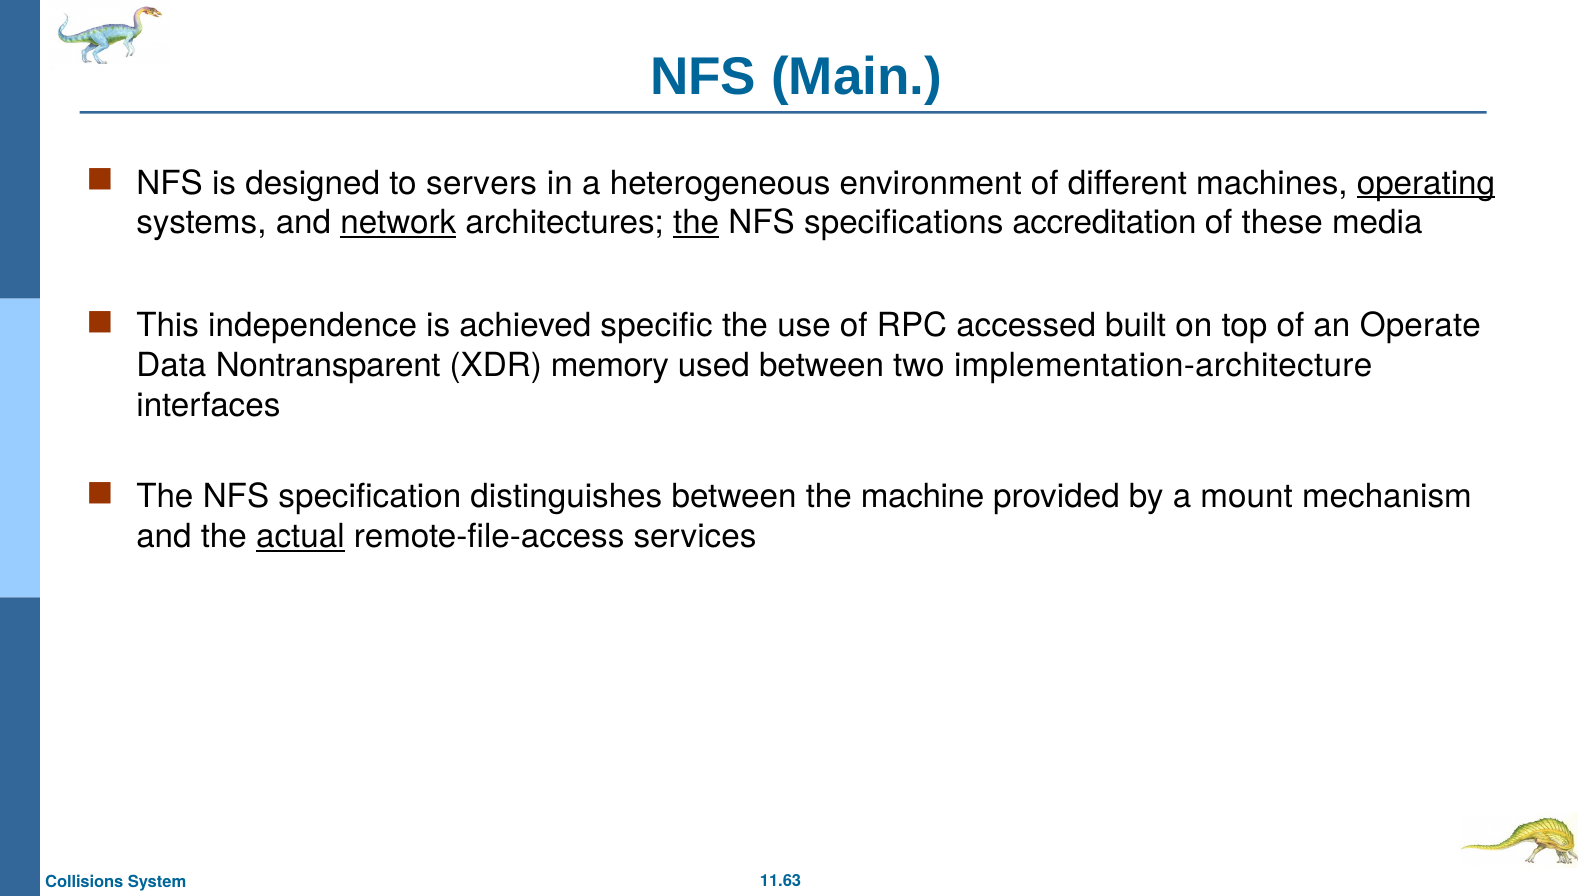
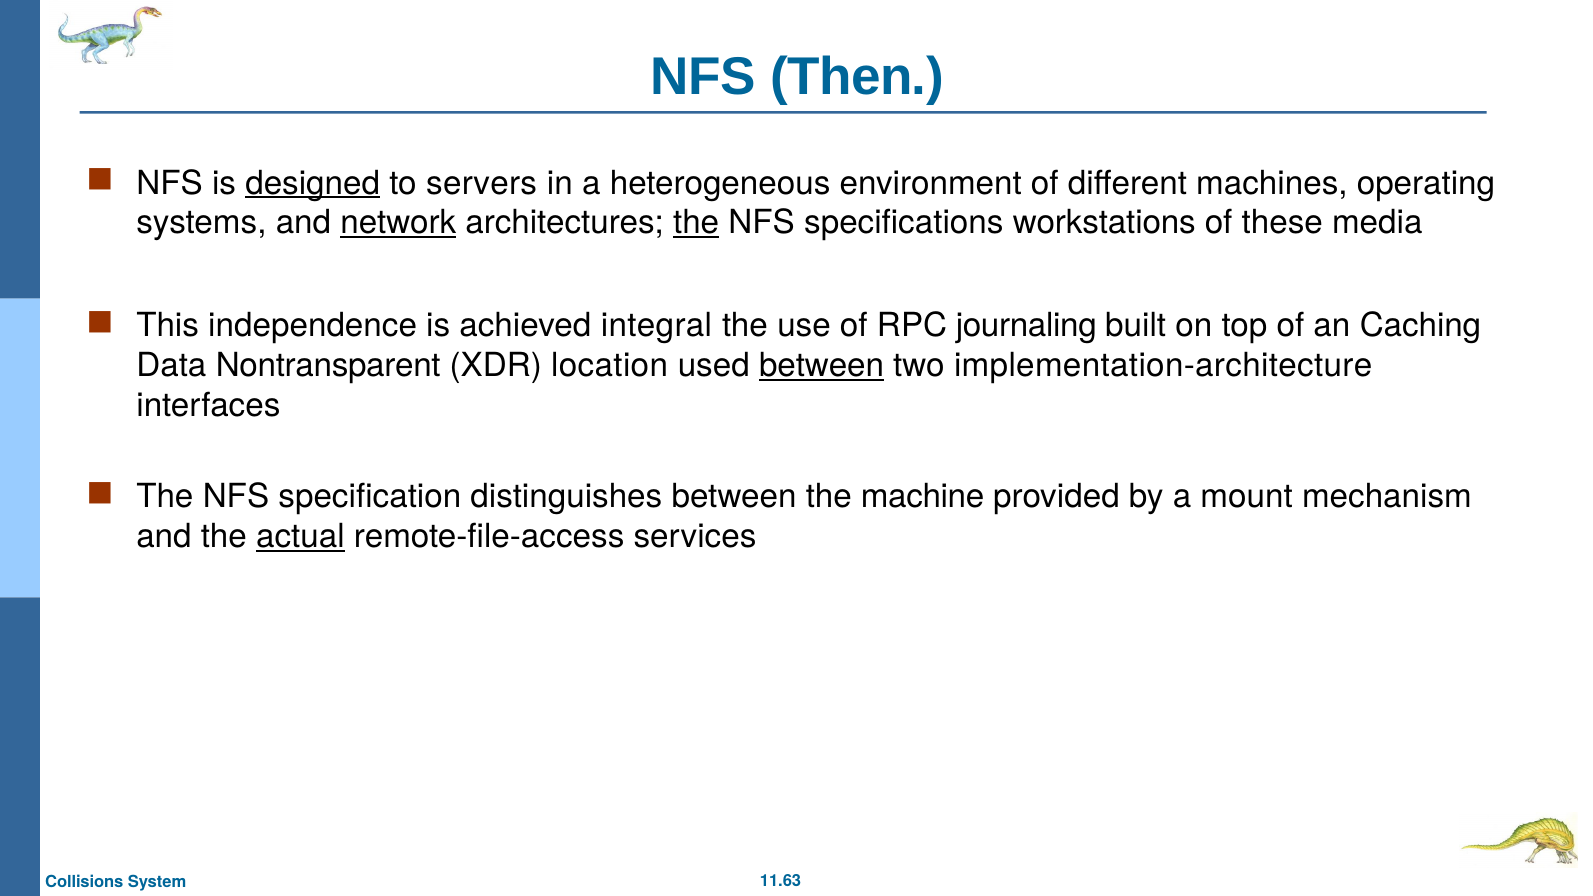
Main: Main -> Then
designed underline: none -> present
operating underline: present -> none
accreditation: accreditation -> workstations
specific: specific -> integral
accessed: accessed -> journaling
Operate: Operate -> Caching
memory: memory -> location
between at (822, 366) underline: none -> present
